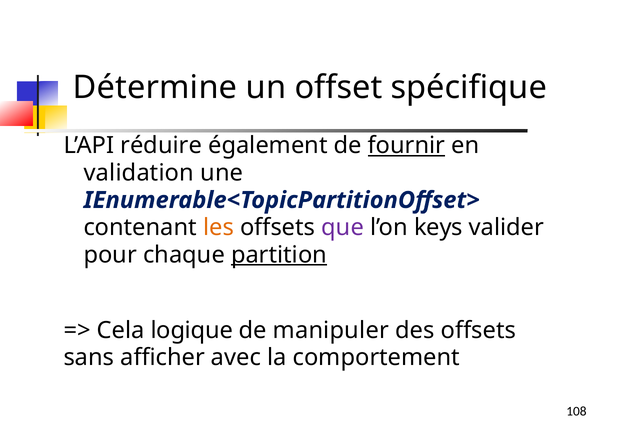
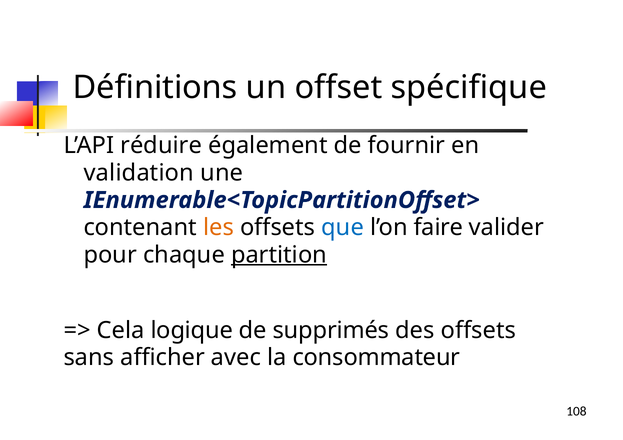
Détermine: Détermine -> Définitions
fournir underline: present -> none
que colour: purple -> blue
keys: keys -> faire
manipuler: manipuler -> supprimés
comportement: comportement -> consommateur
